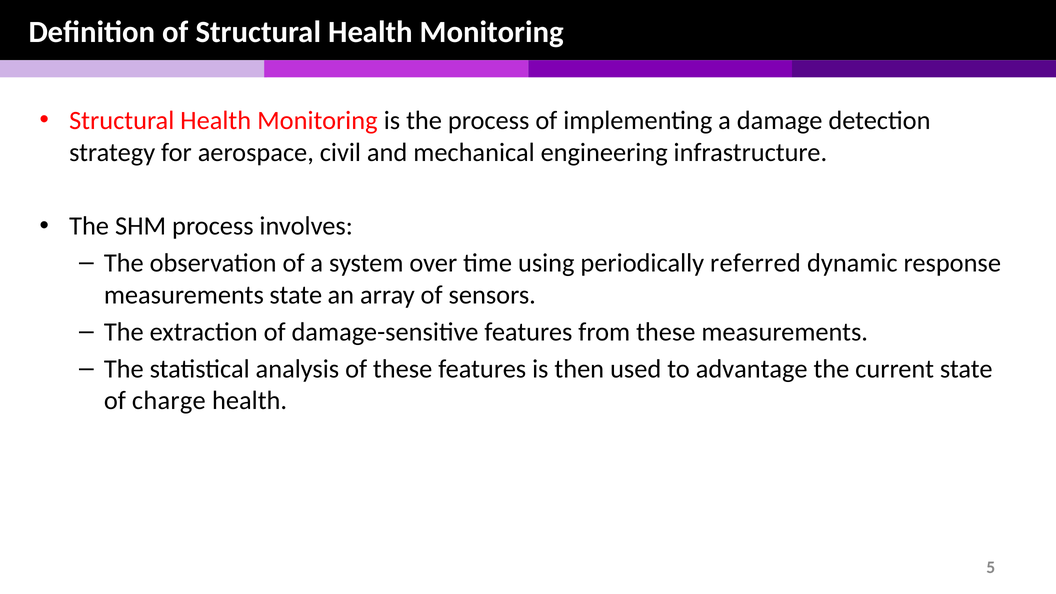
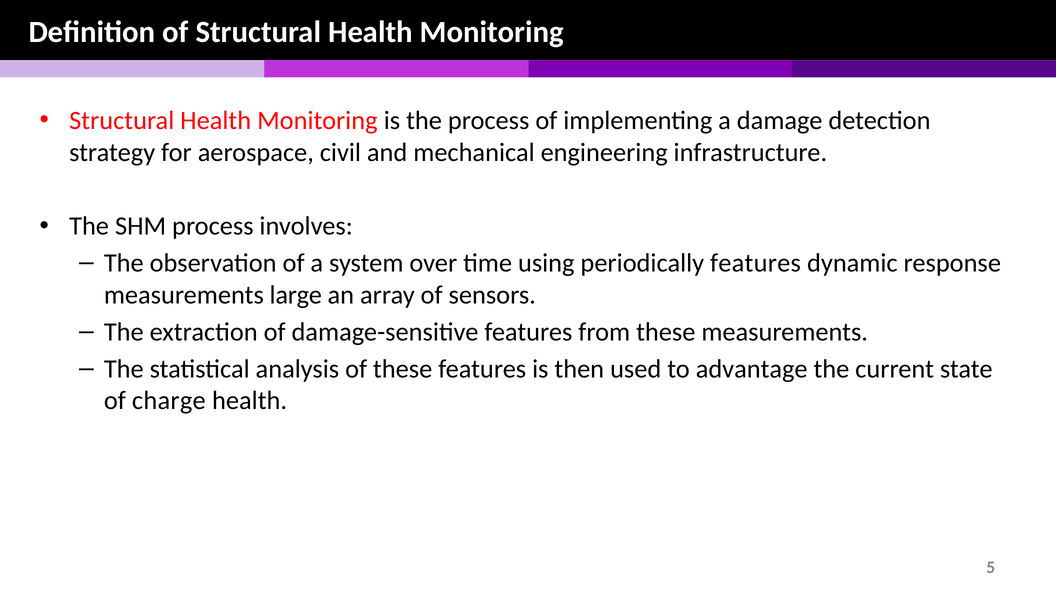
periodically referred: referred -> features
measurements state: state -> large
